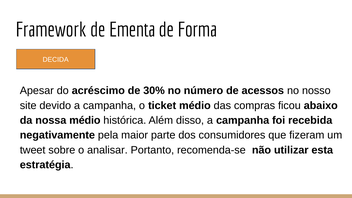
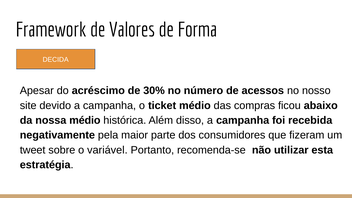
Ementa: Ementa -> Valores
analisar: analisar -> variável
